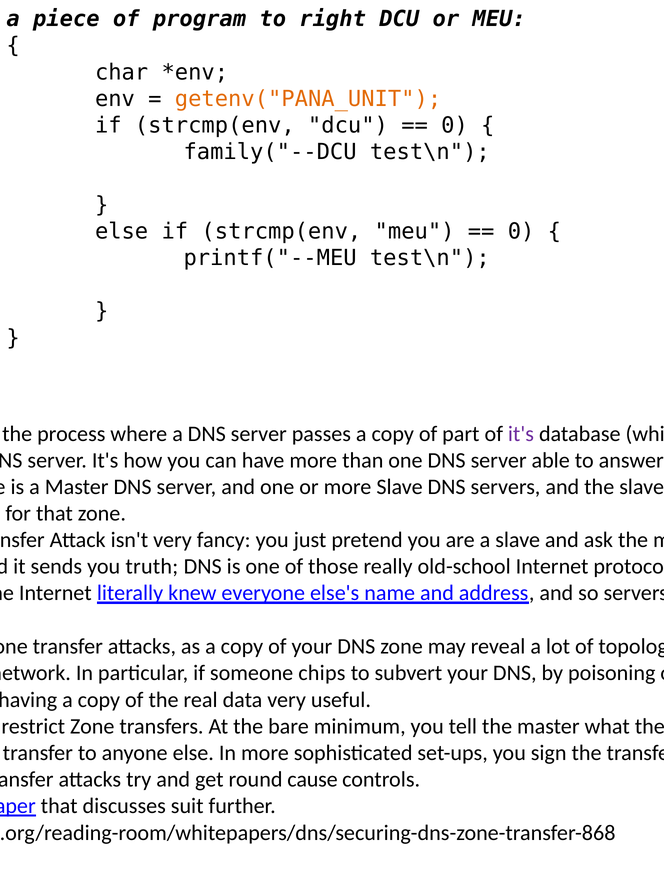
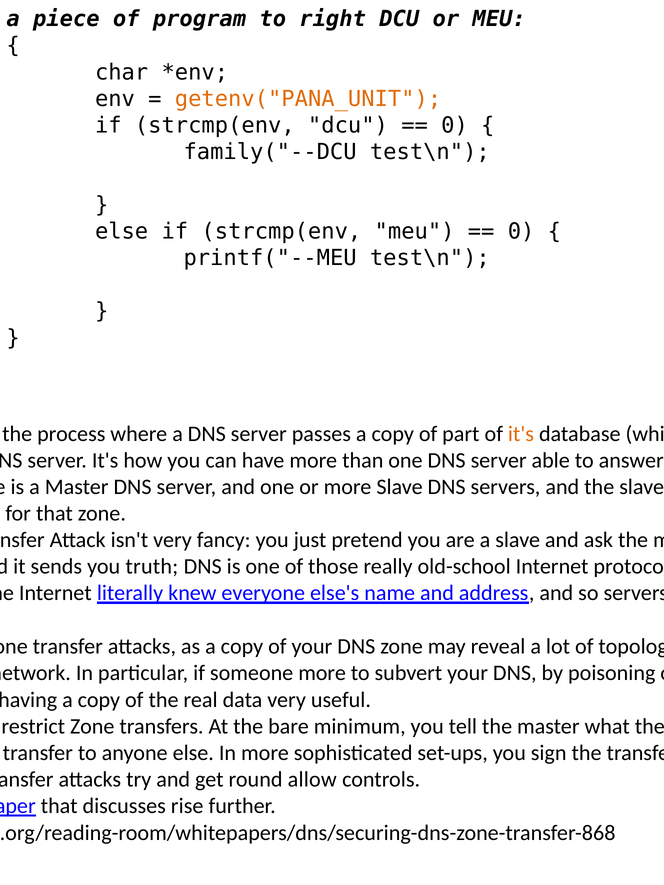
it's at (521, 434) colour: purple -> orange
someone chips: chips -> more
cause: cause -> allow
suit: suit -> rise
